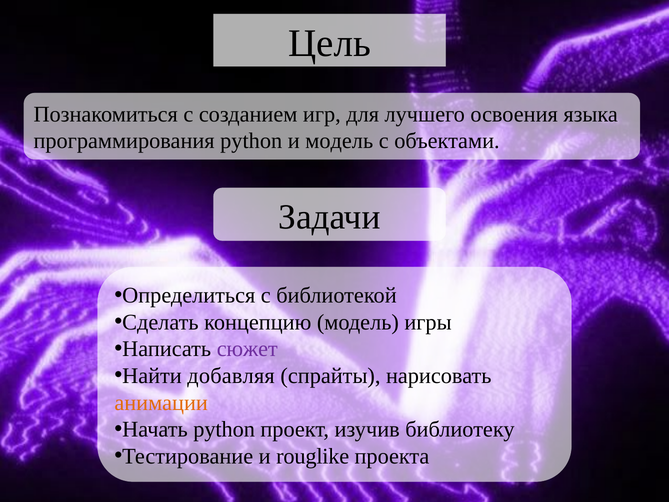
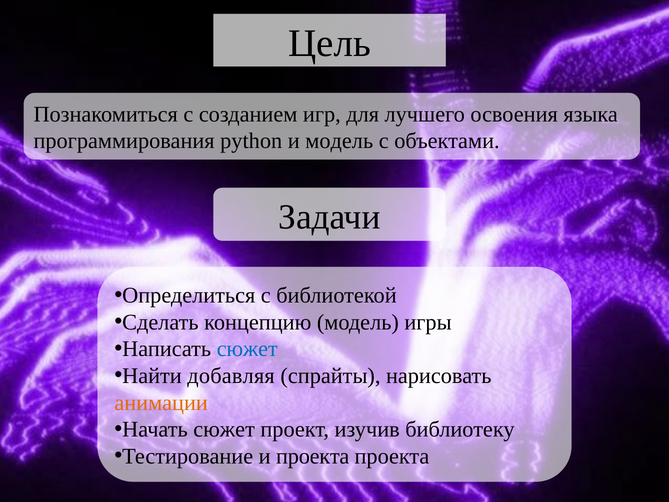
сюжет at (247, 349) colour: purple -> blue
Начать python: python -> сюжет
и rouglike: rouglike -> проекта
